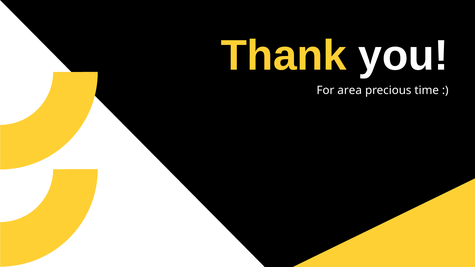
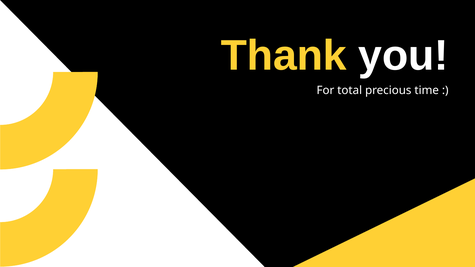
area: area -> total
